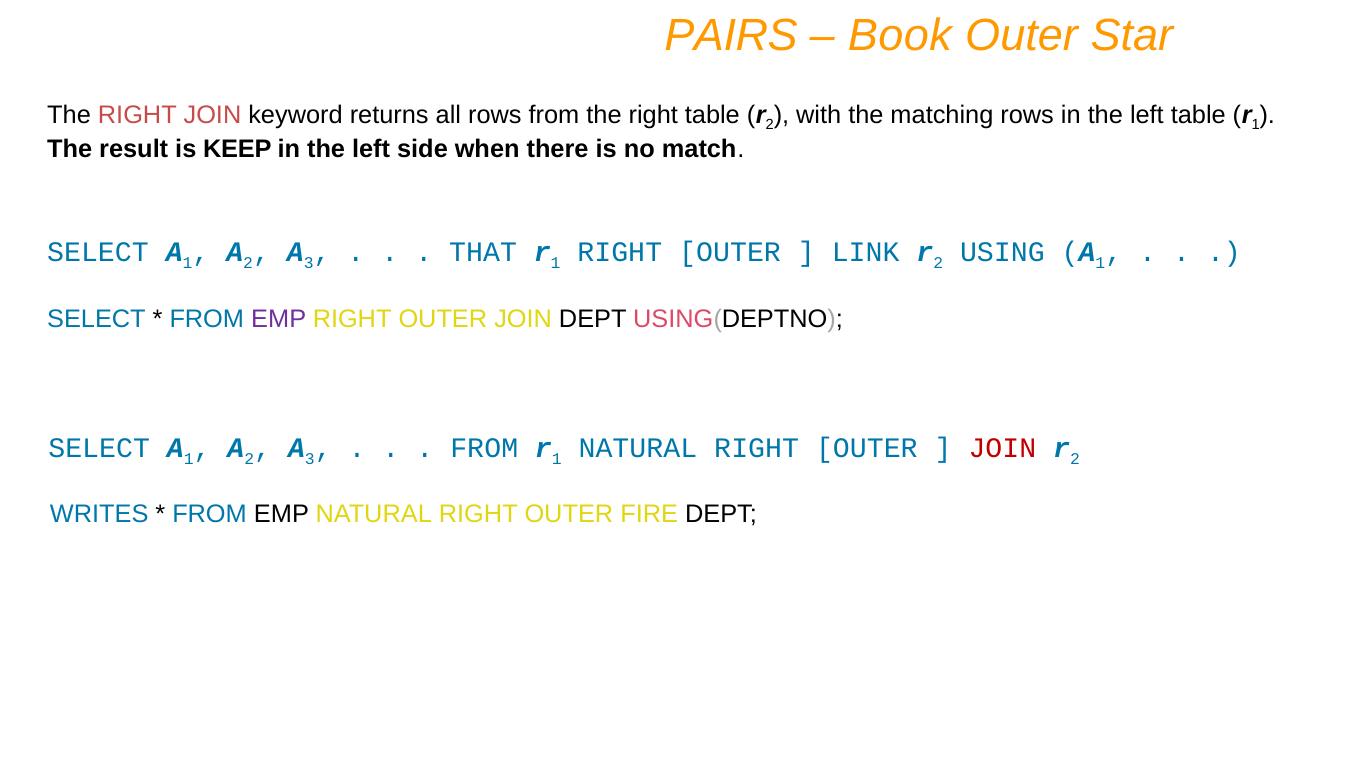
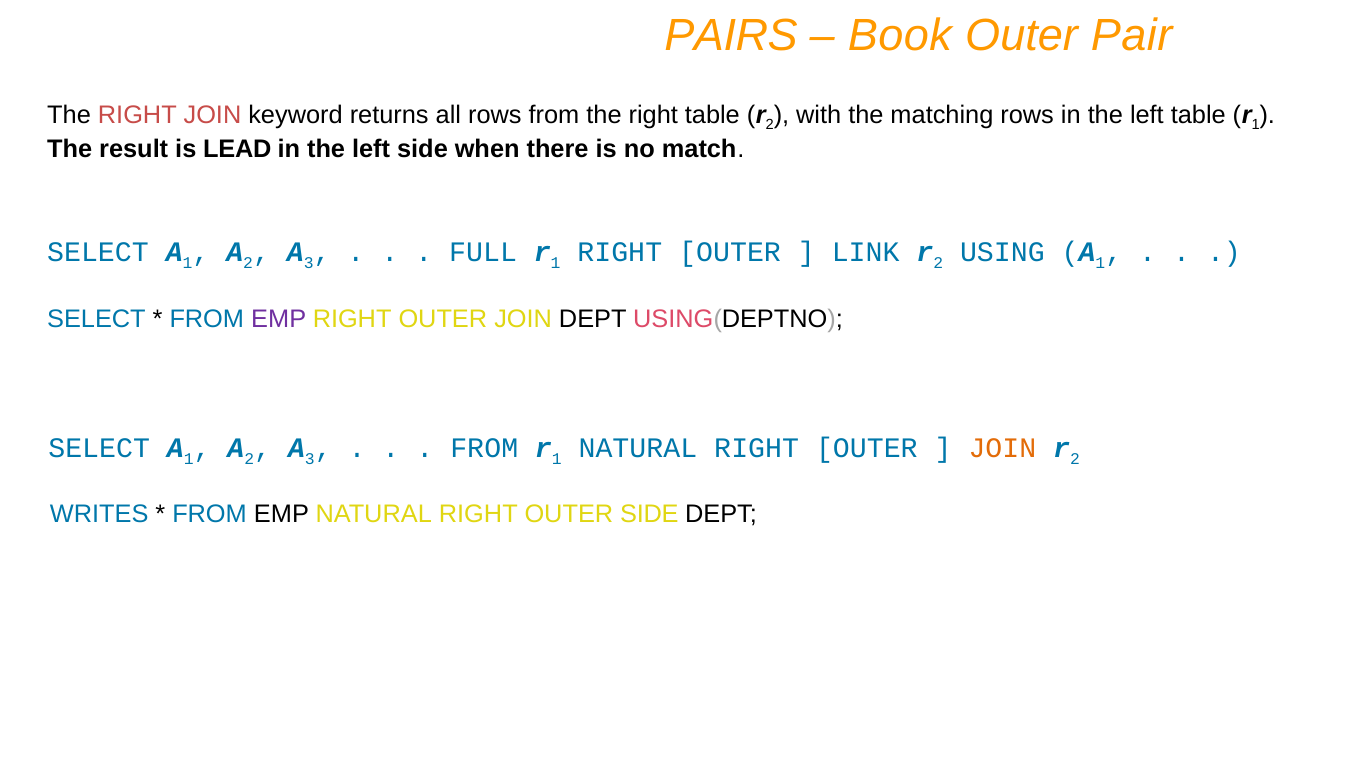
Star: Star -> Pair
KEEP: KEEP -> LEAD
THAT: THAT -> FULL
JOIN at (1002, 448) colour: red -> orange
OUTER FIRE: FIRE -> SIDE
